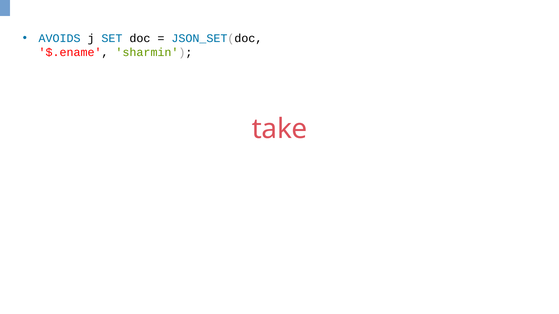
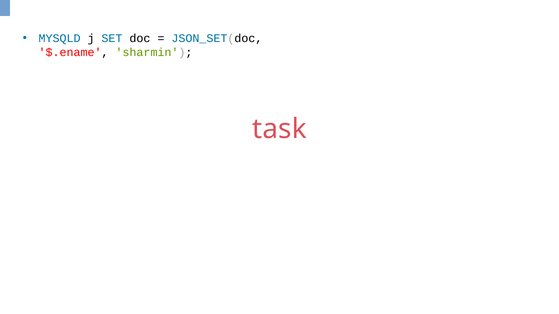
AVOIDS: AVOIDS -> MYSQLD
take: take -> task
